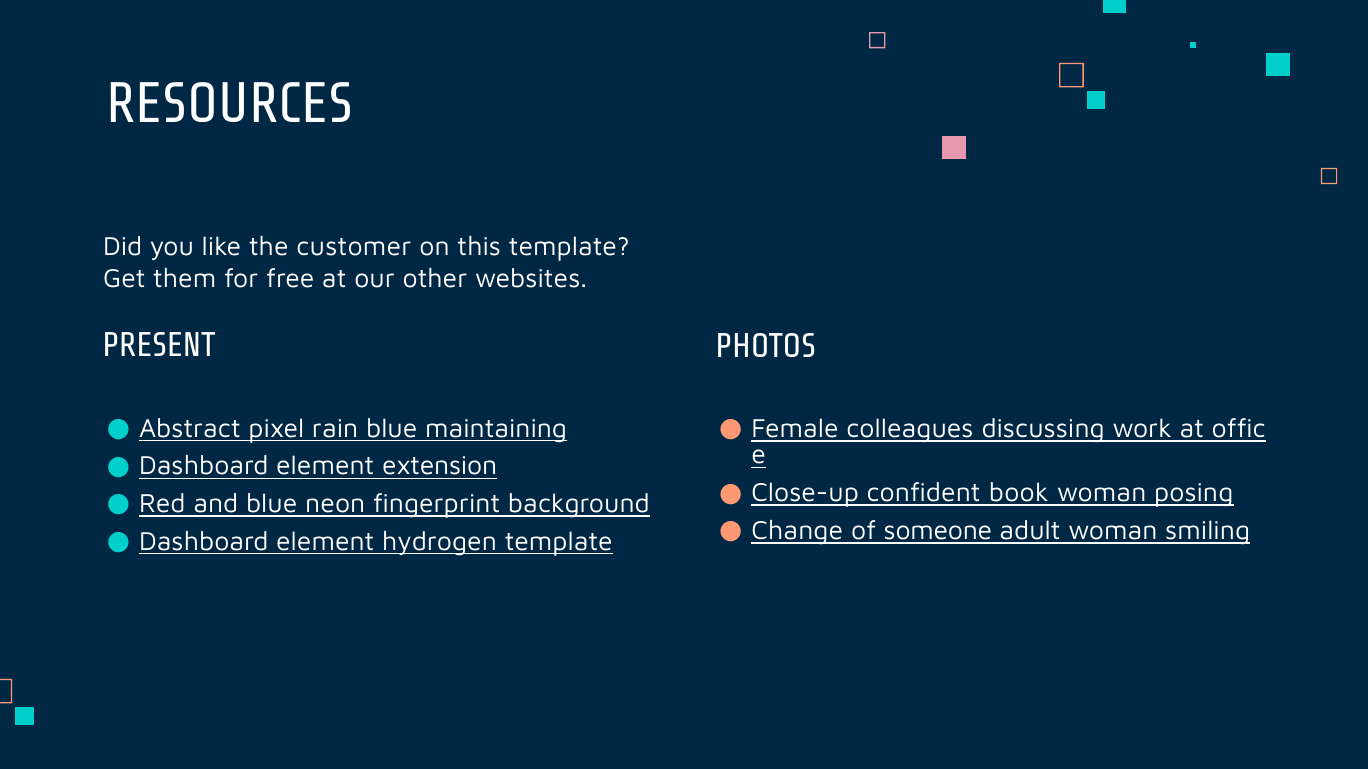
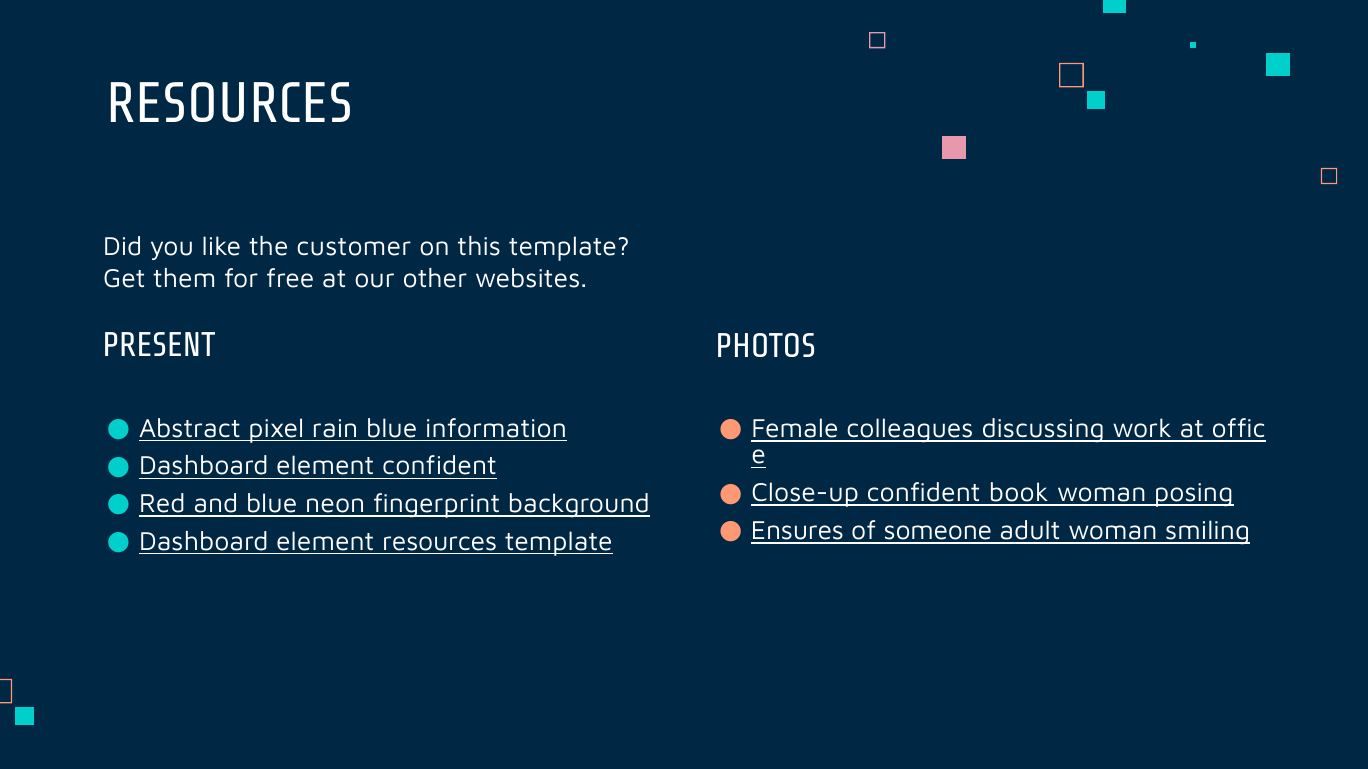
maintaining: maintaining -> information
element extension: extension -> confident
Change: Change -> Ensures
element hydrogen: hydrogen -> resources
